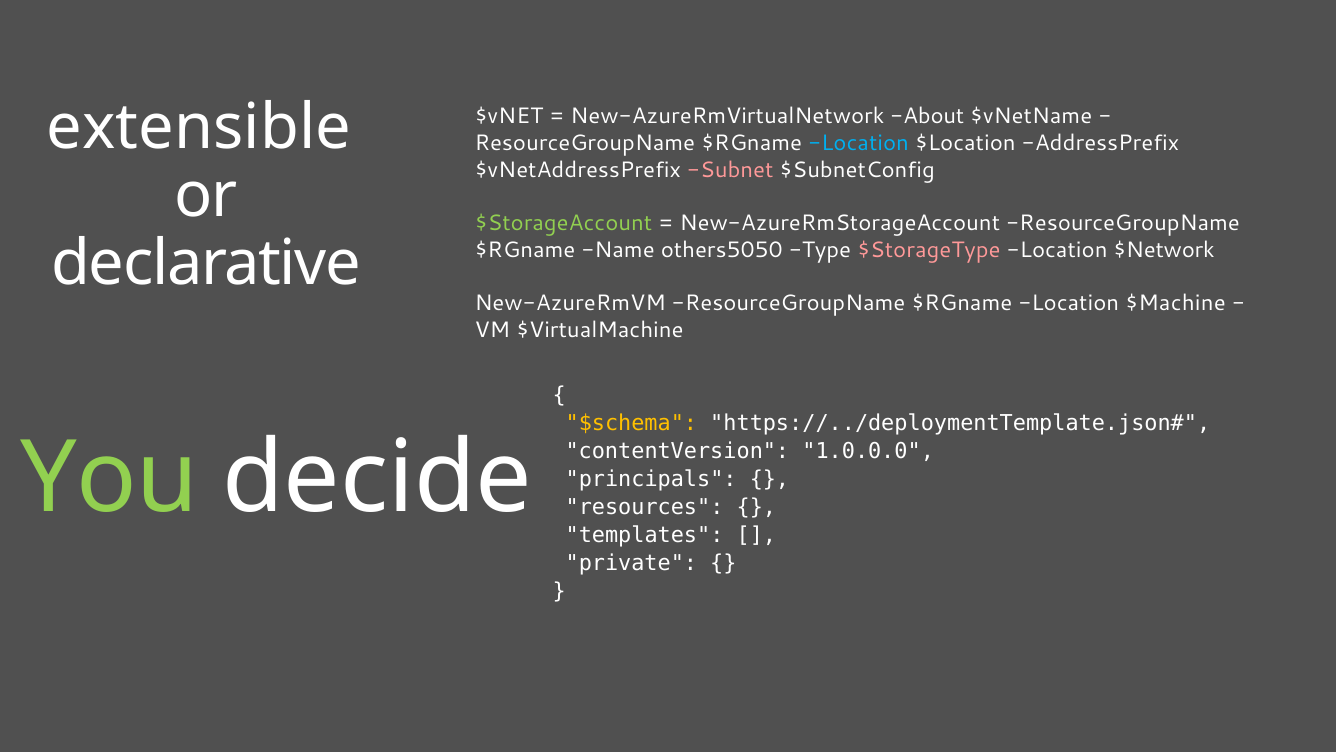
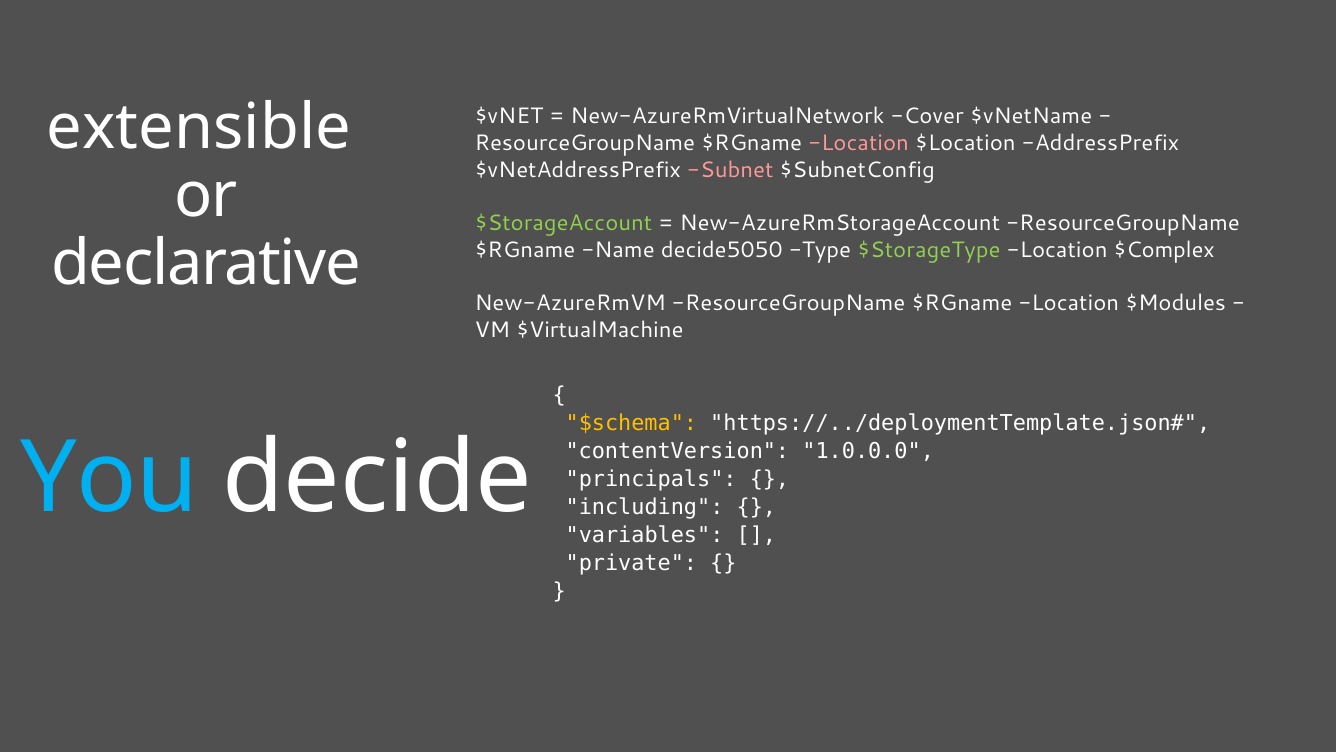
About: About -> Cover
Location at (859, 143) colour: light blue -> pink
others5050: others5050 -> decide5050
$StorageType colour: pink -> light green
$Network: $Network -> $Complex
$Machine: $Machine -> $Modules
You colour: light green -> light blue
resources: resources -> including
templates: templates -> variables
